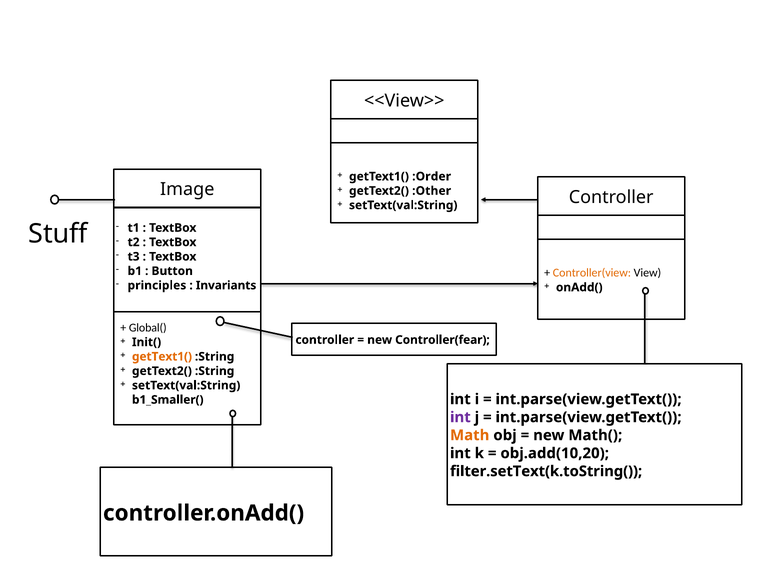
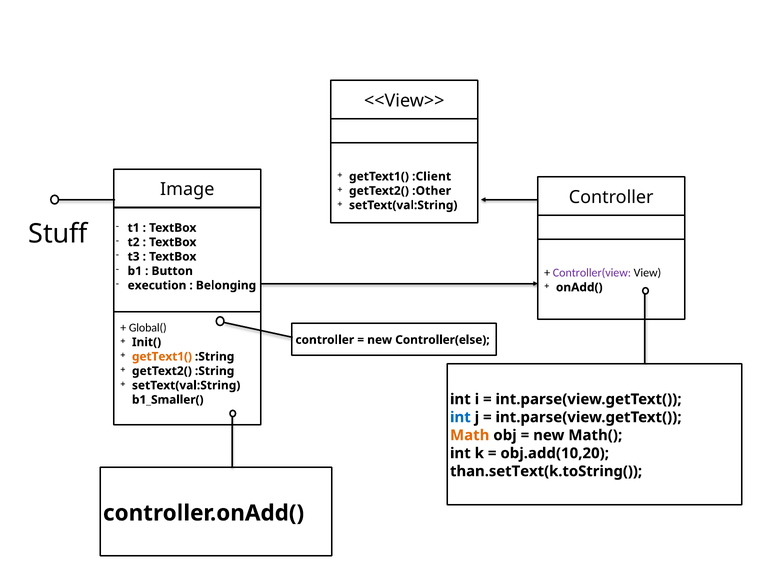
:Order: :Order -> :Client
Controller(view colour: orange -> purple
principles: principles -> execution
Invariants: Invariants -> Belonging
Controller(fear: Controller(fear -> Controller(else
int at (460, 417) colour: purple -> blue
filter.setText(k.toString(: filter.setText(k.toString( -> than.setText(k.toString(
